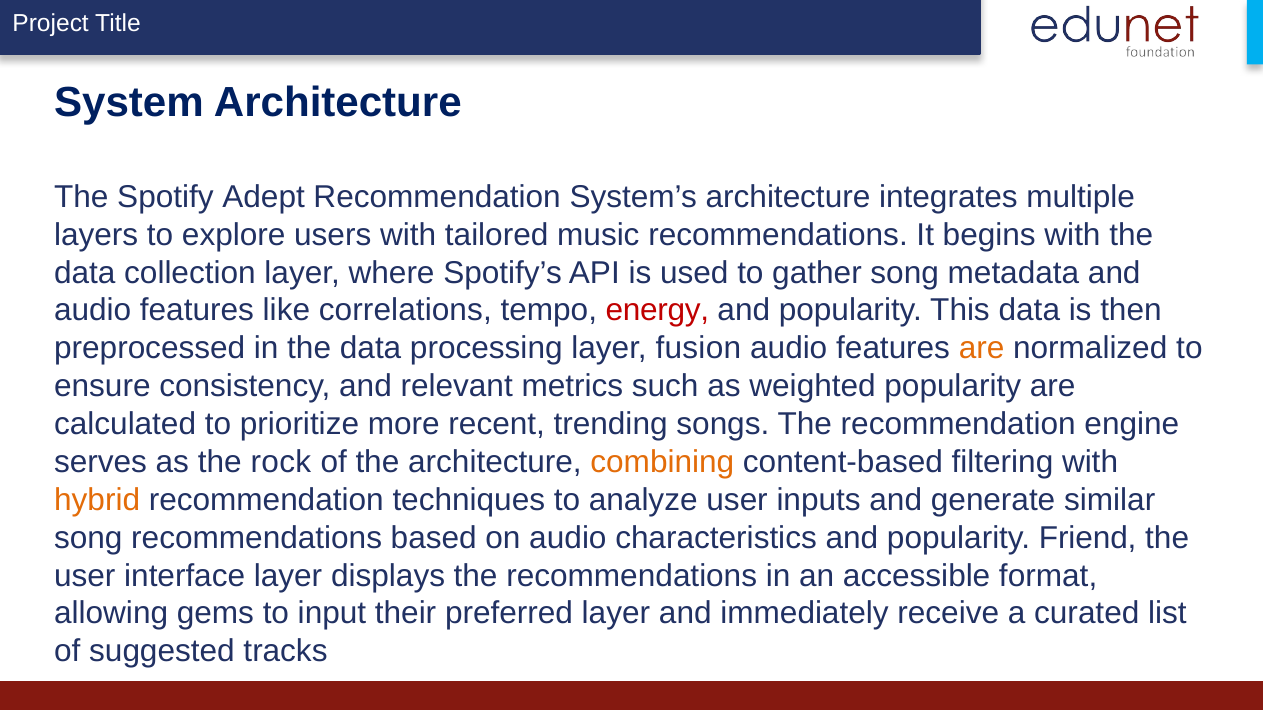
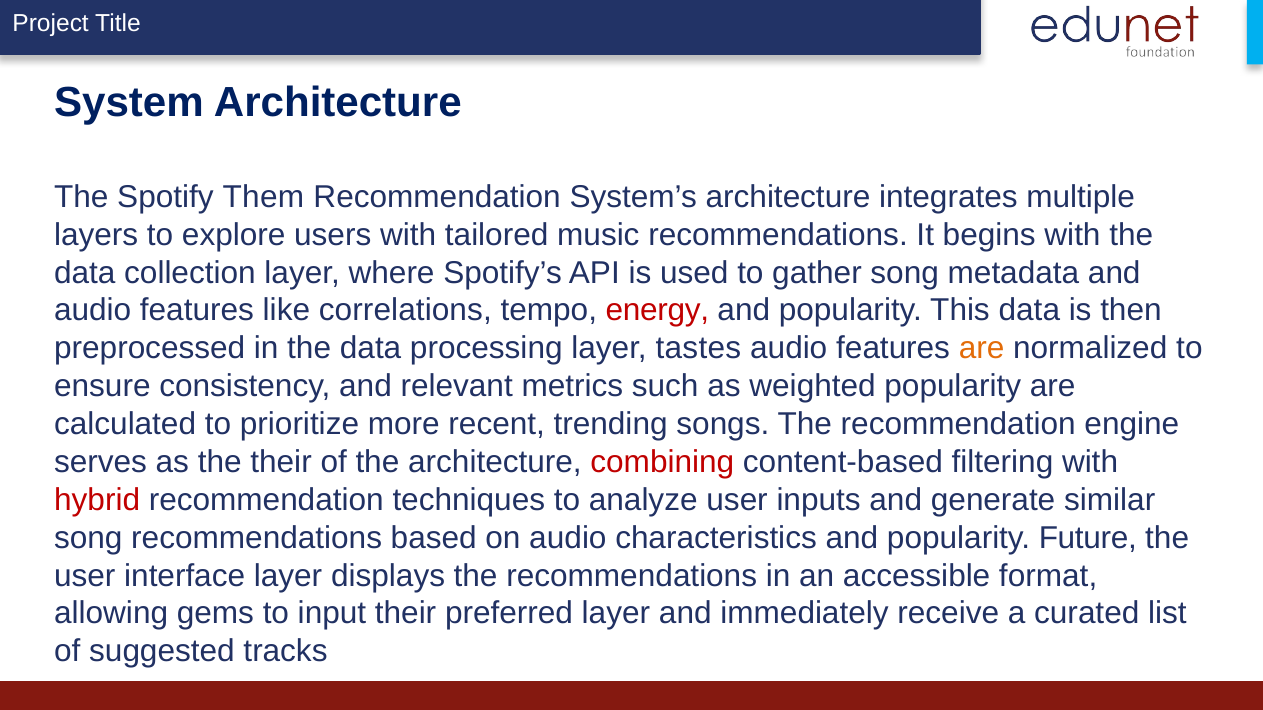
Adept: Adept -> Them
fusion: fusion -> tastes
the rock: rock -> their
combining colour: orange -> red
hybrid colour: orange -> red
Friend: Friend -> Future
